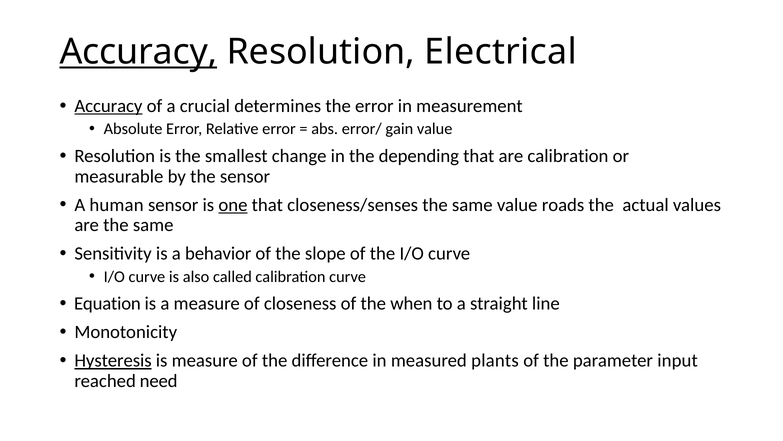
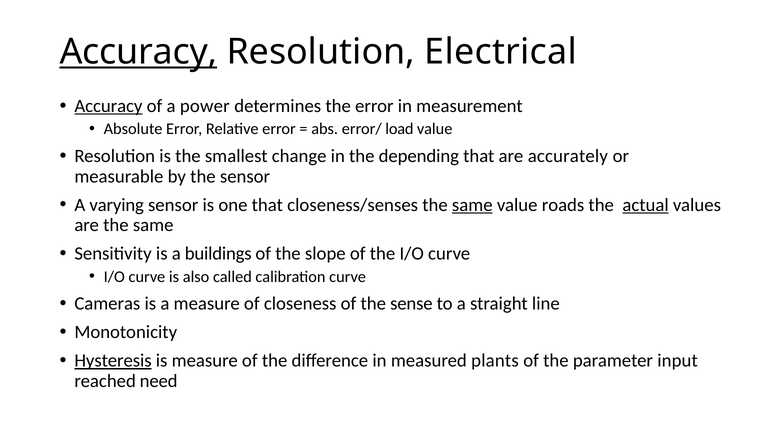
crucial: crucial -> power
gain: gain -> load
are calibration: calibration -> accurately
human: human -> varying
one underline: present -> none
same at (472, 205) underline: none -> present
actual underline: none -> present
behavior: behavior -> buildings
Equation: Equation -> Cameras
when: when -> sense
